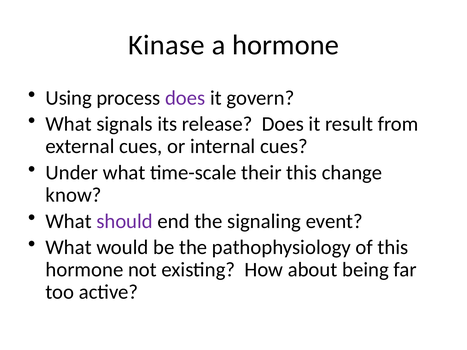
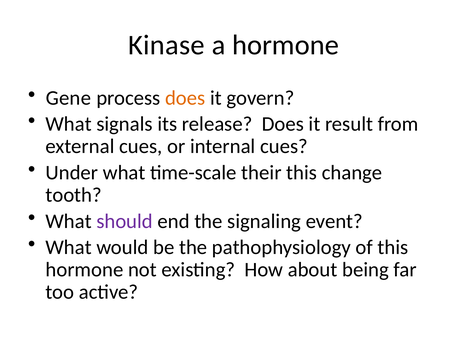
Using: Using -> Gene
does at (185, 98) colour: purple -> orange
know: know -> tooth
